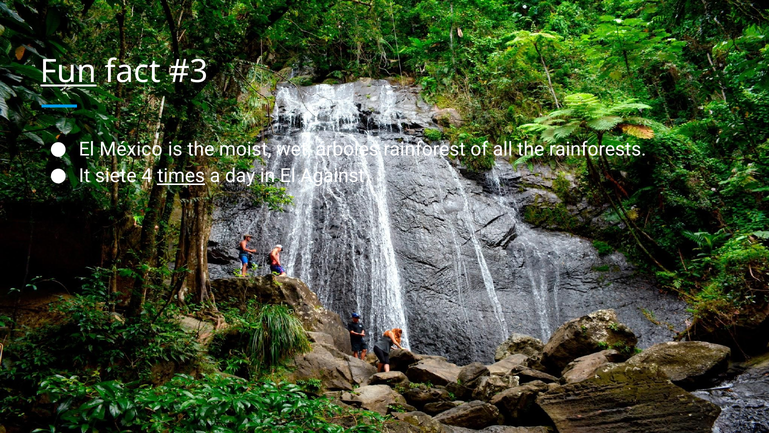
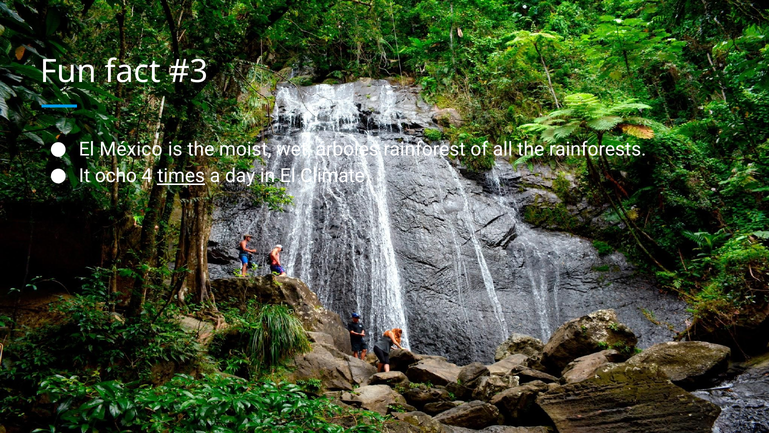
Fun underline: present -> none
siete: siete -> ocho
Against: Against -> Climate
